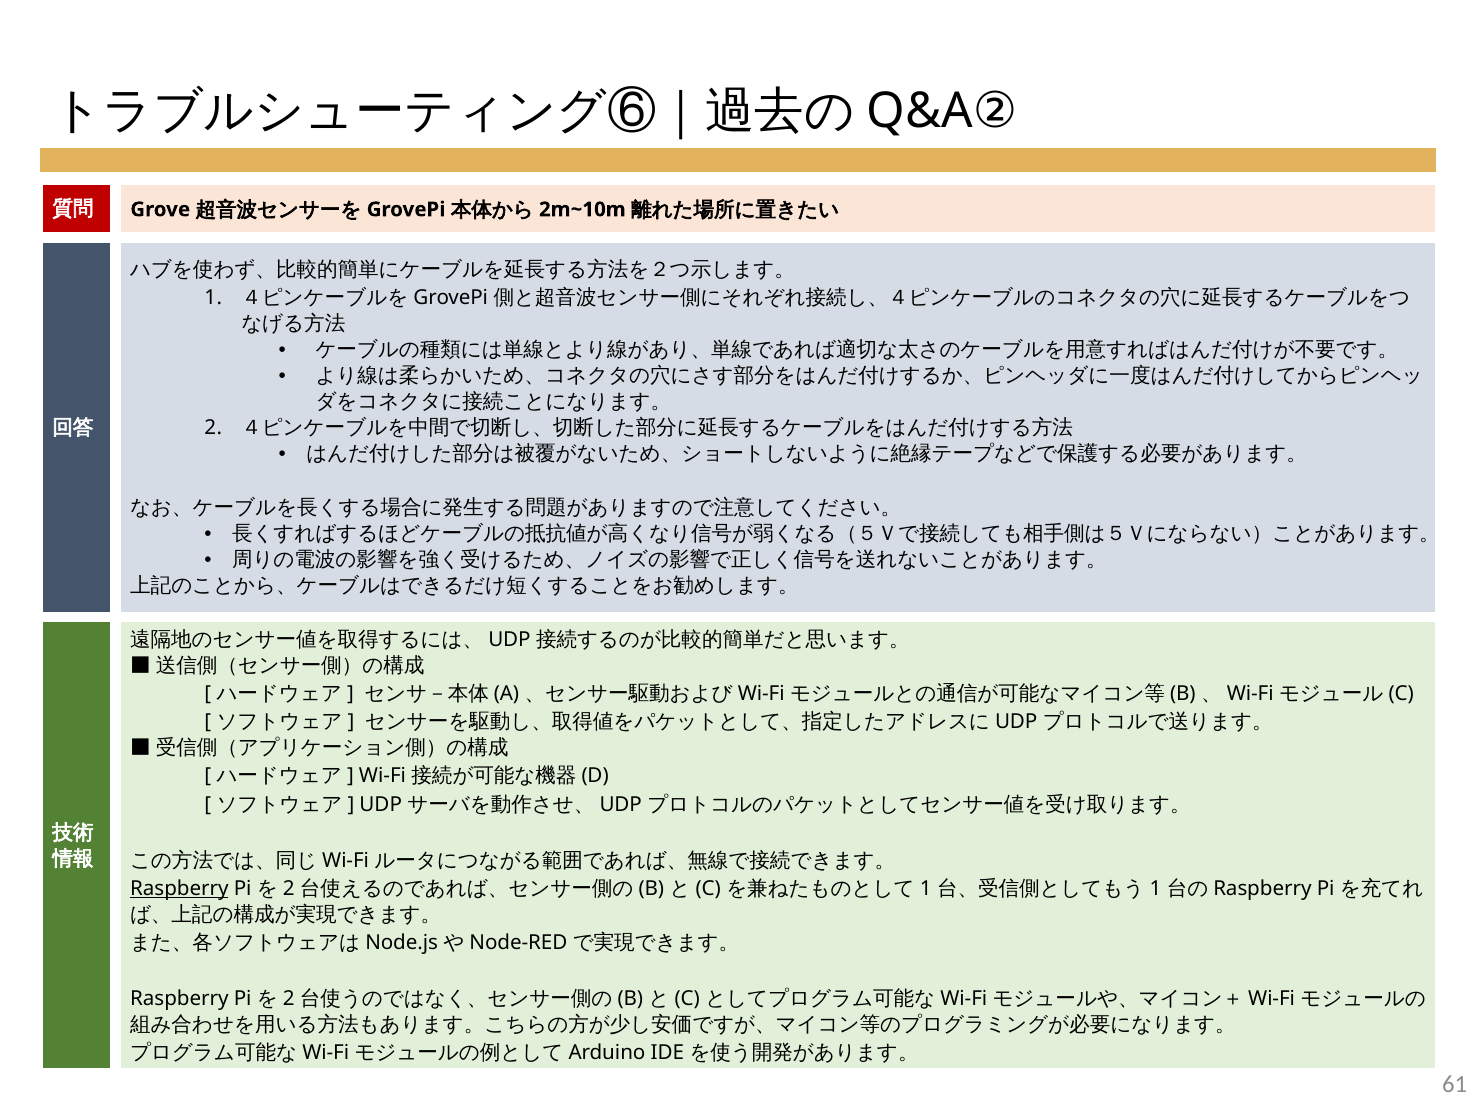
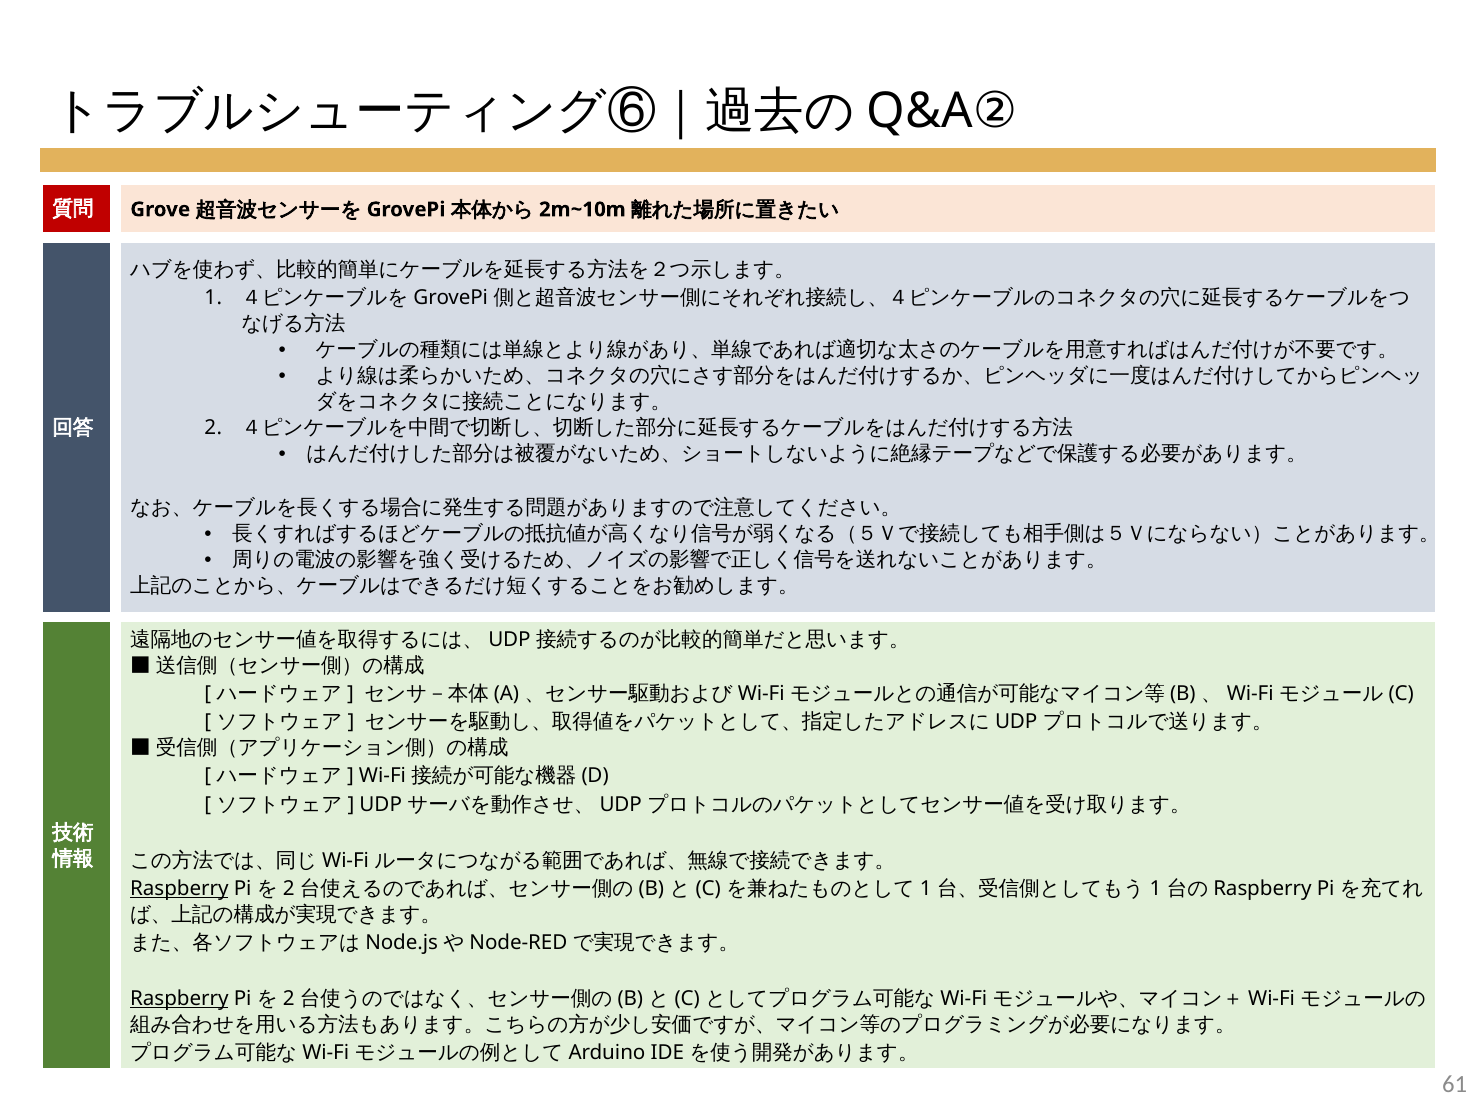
Raspberry at (179, 999) underline: none -> present
